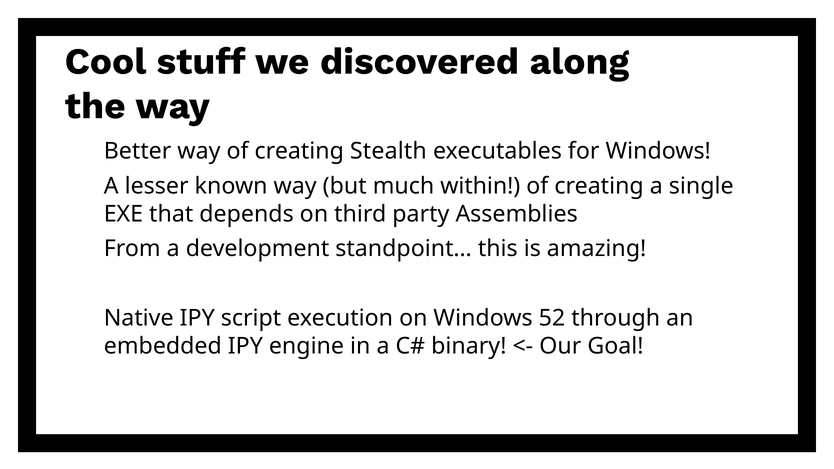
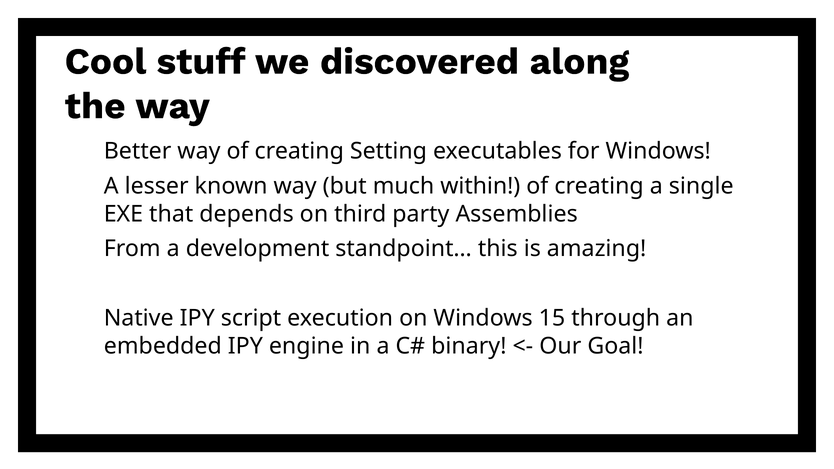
Stealth: Stealth -> Setting
52: 52 -> 15
